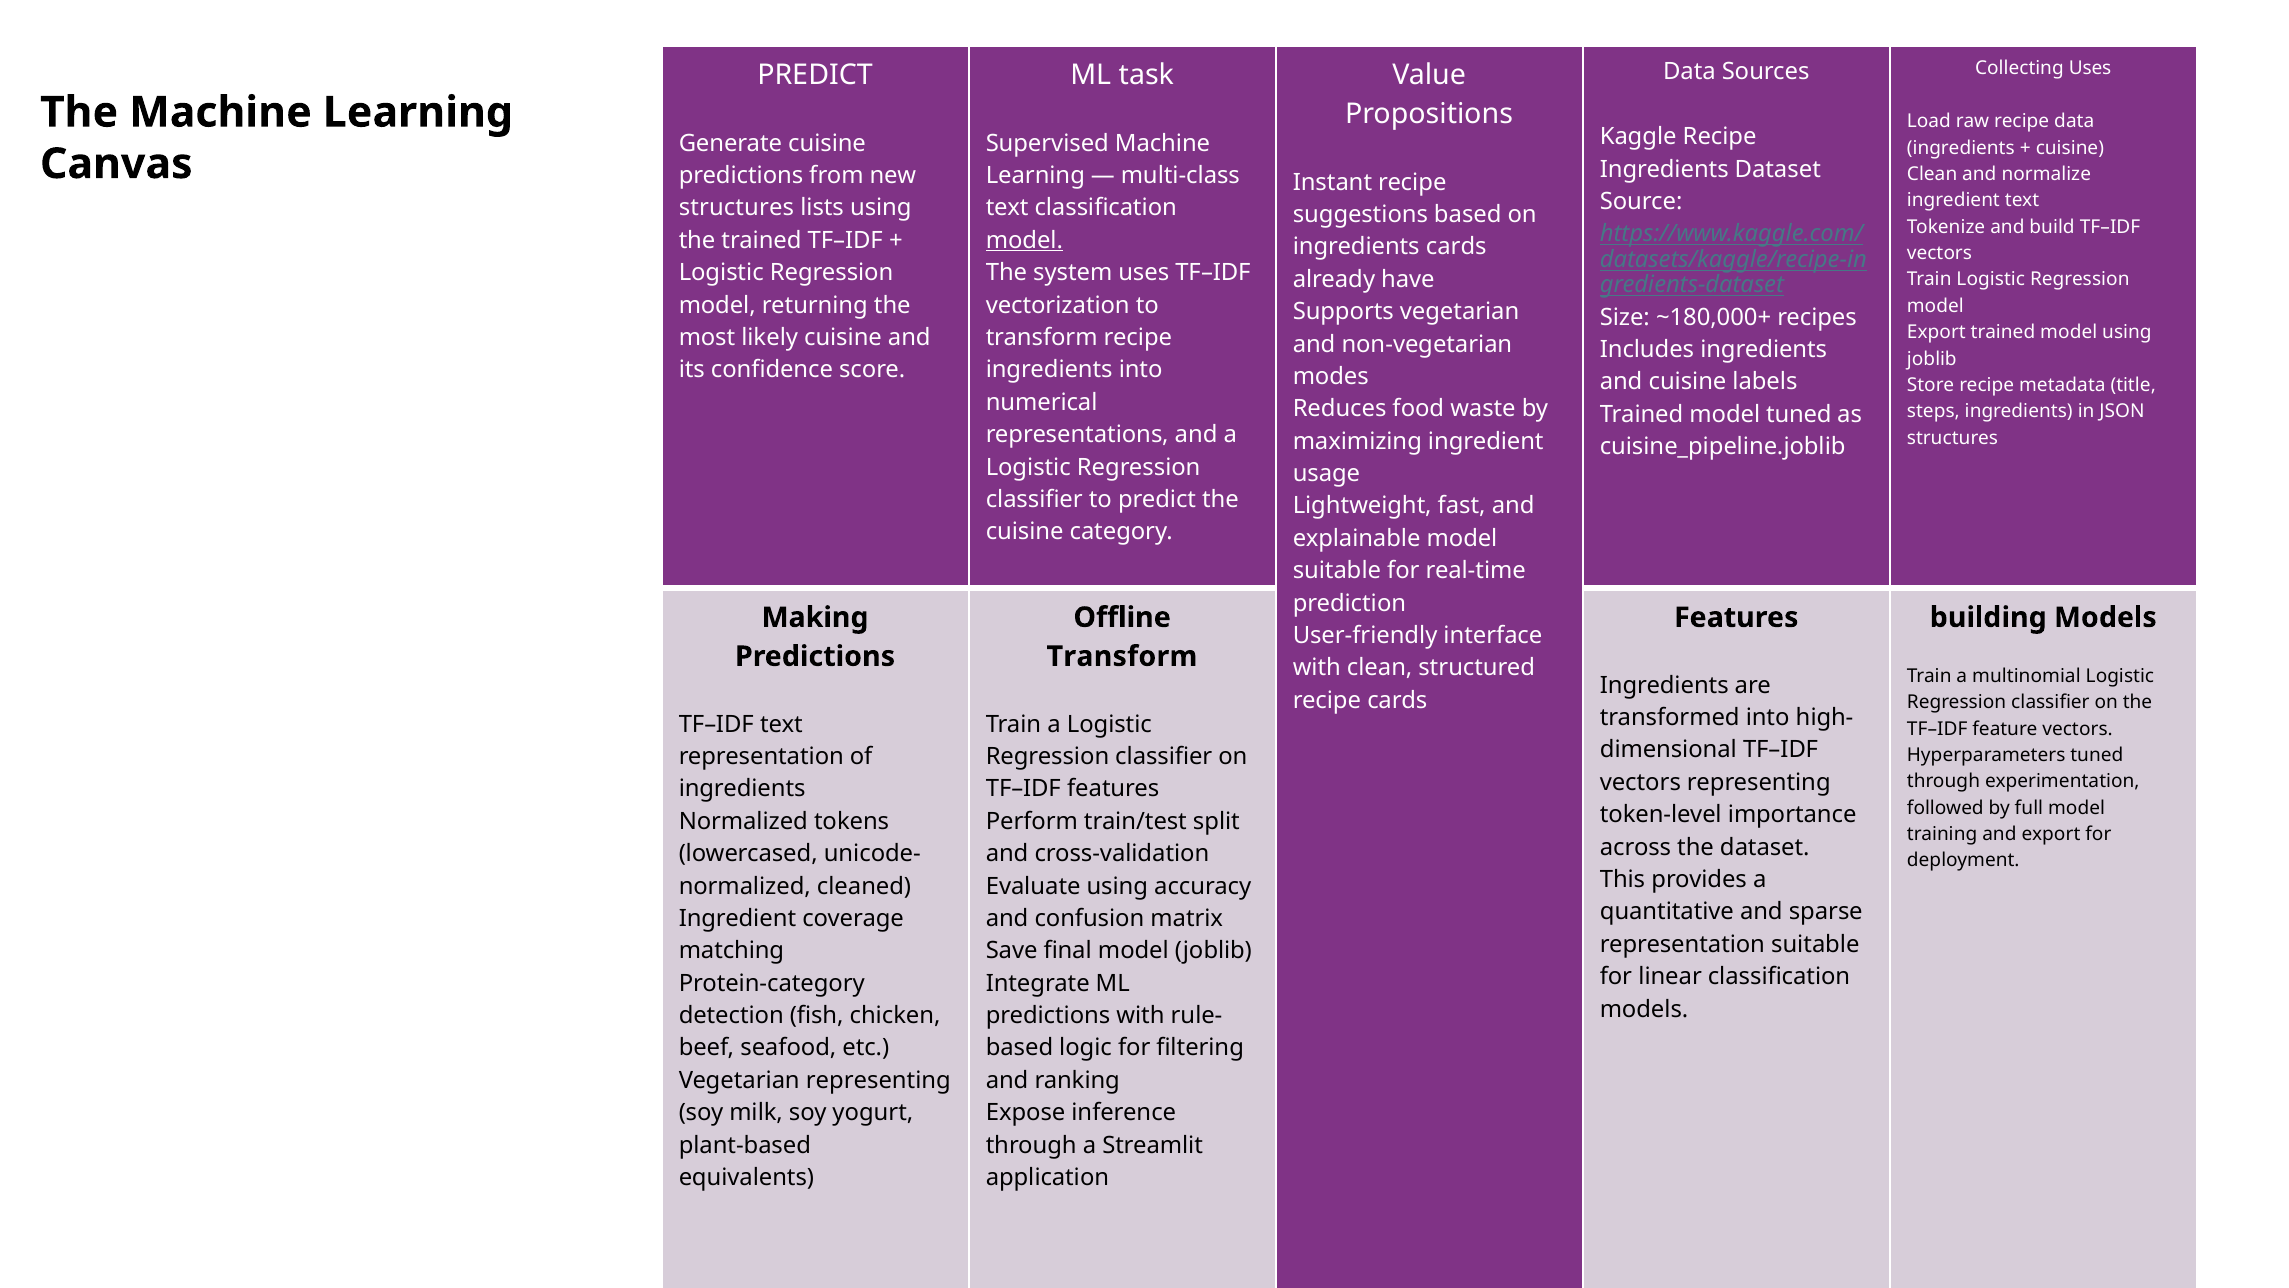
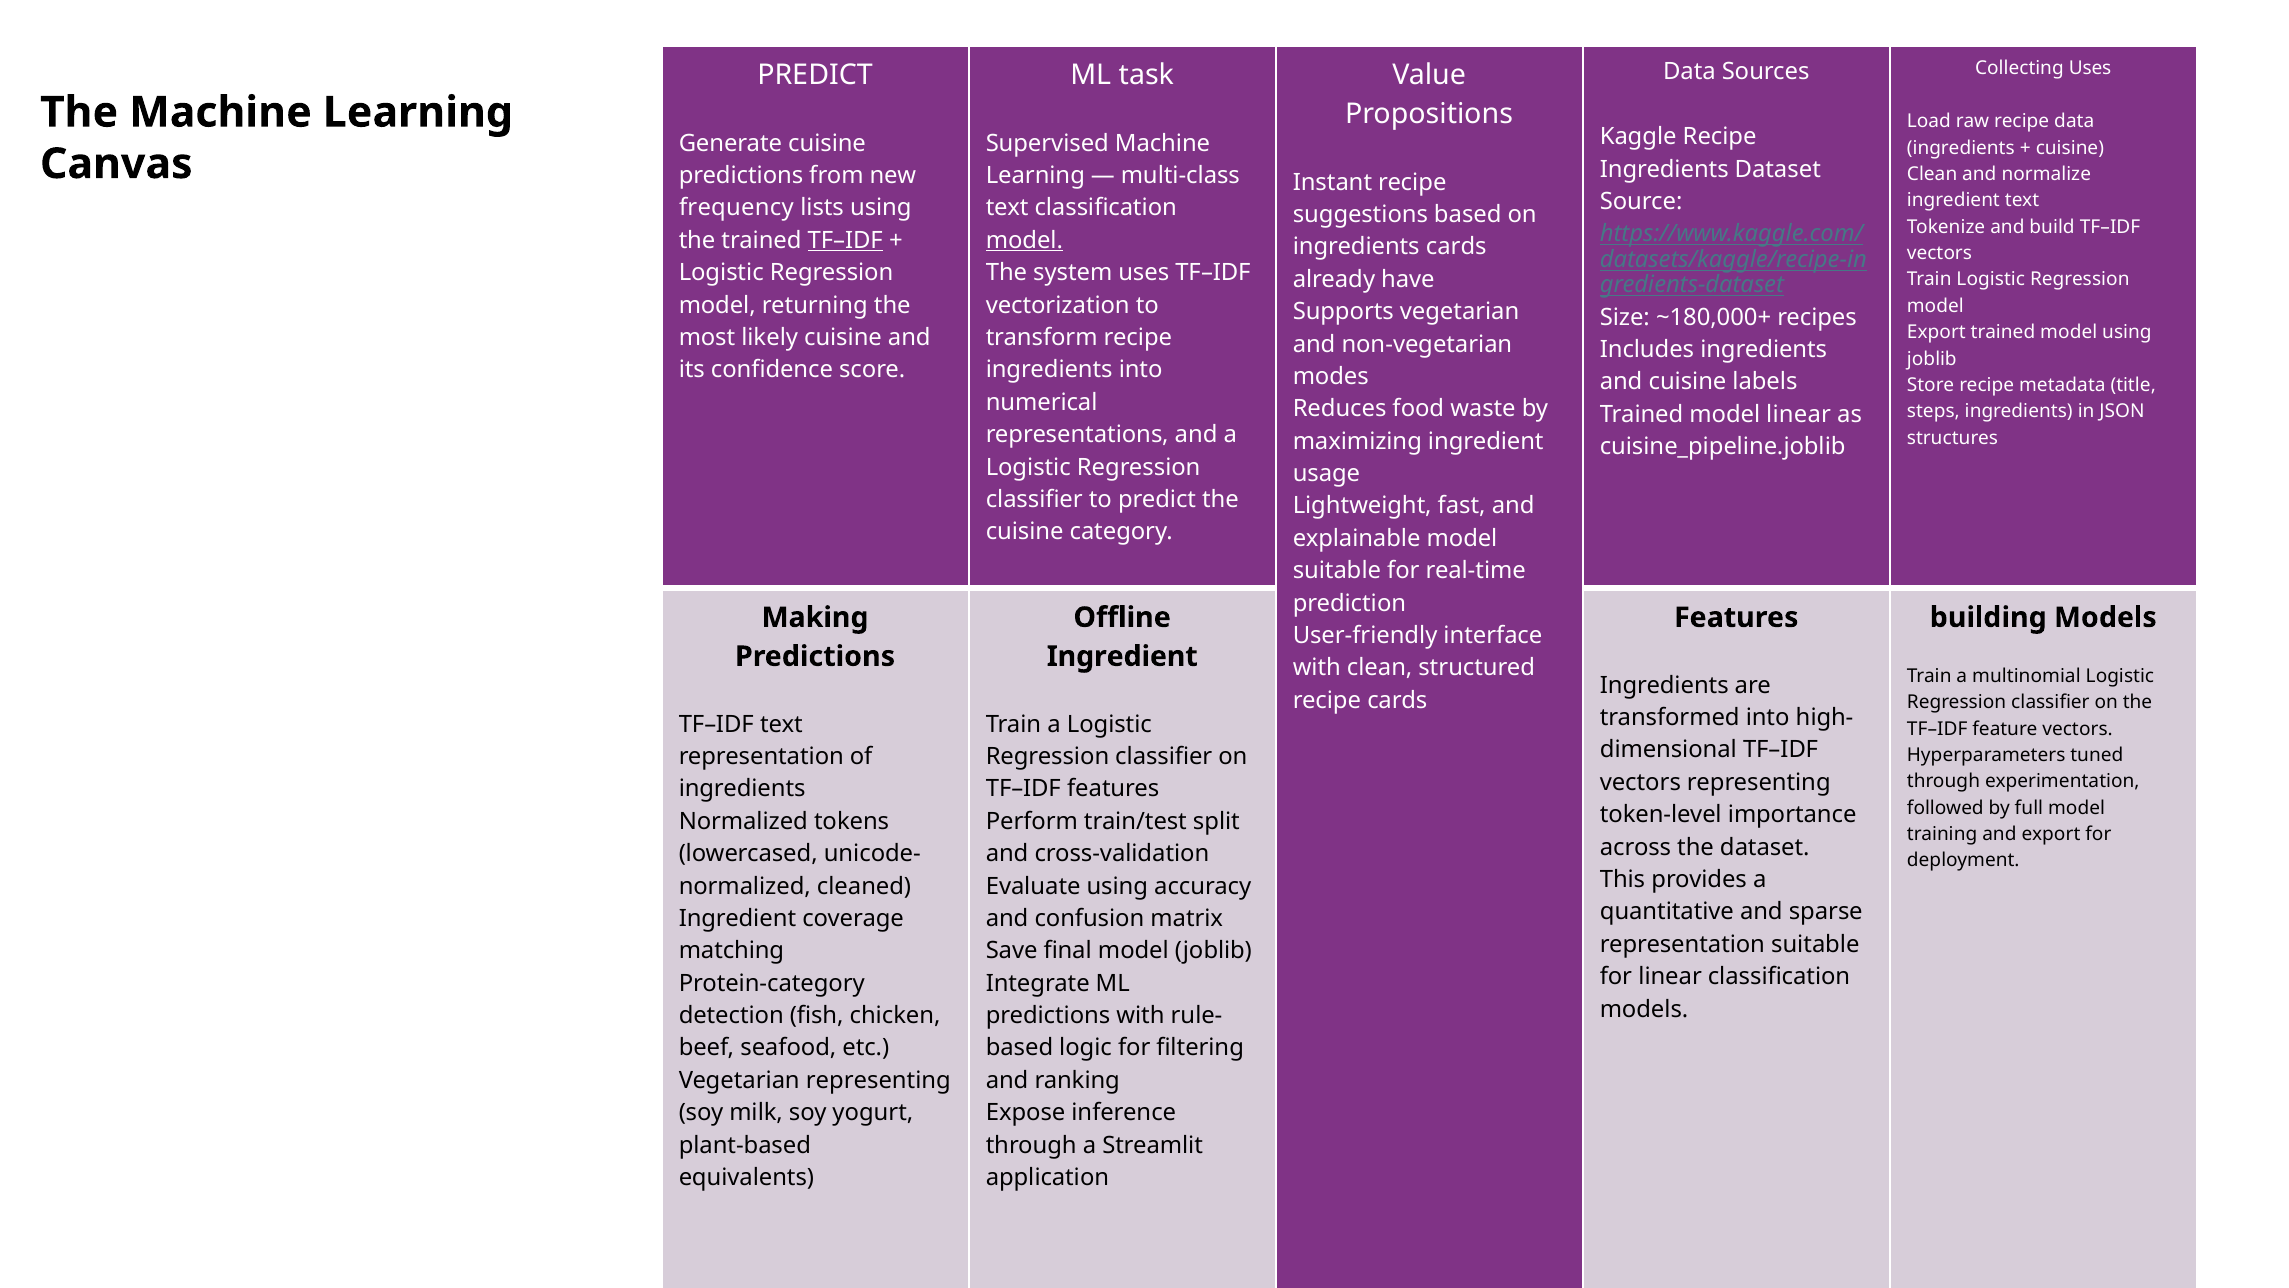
structures at (736, 208): structures -> frequency
TF–IDF at (845, 240) underline: none -> present
model tuned: tuned -> linear
Transform at (1122, 656): Transform -> Ingredient
